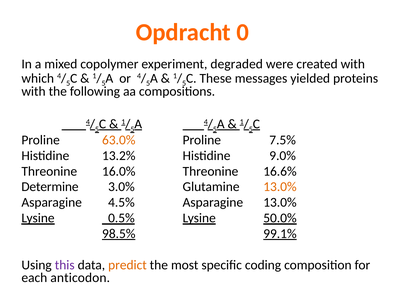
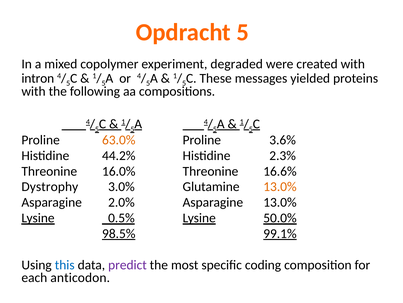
Opdracht 0: 0 -> 5
which: which -> intron
7.5%: 7.5% -> 3.6%
13.2%: 13.2% -> 44.2%
9.0%: 9.0% -> 2.3%
Determine: Determine -> Dystrophy
4.5%: 4.5% -> 2.0%
this colour: purple -> blue
predict colour: orange -> purple
